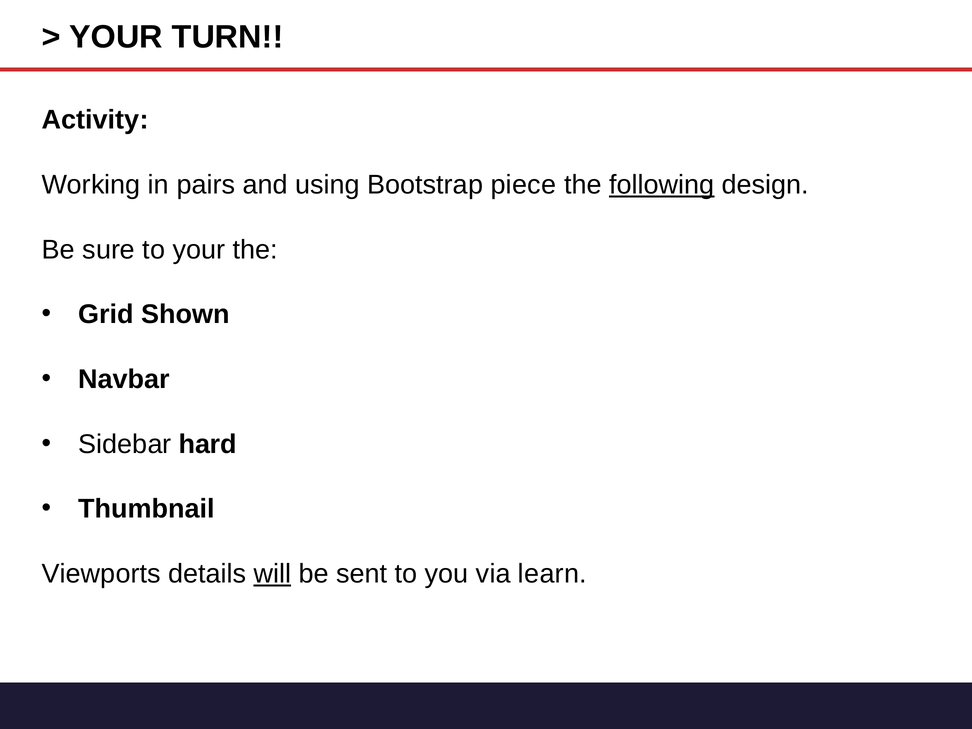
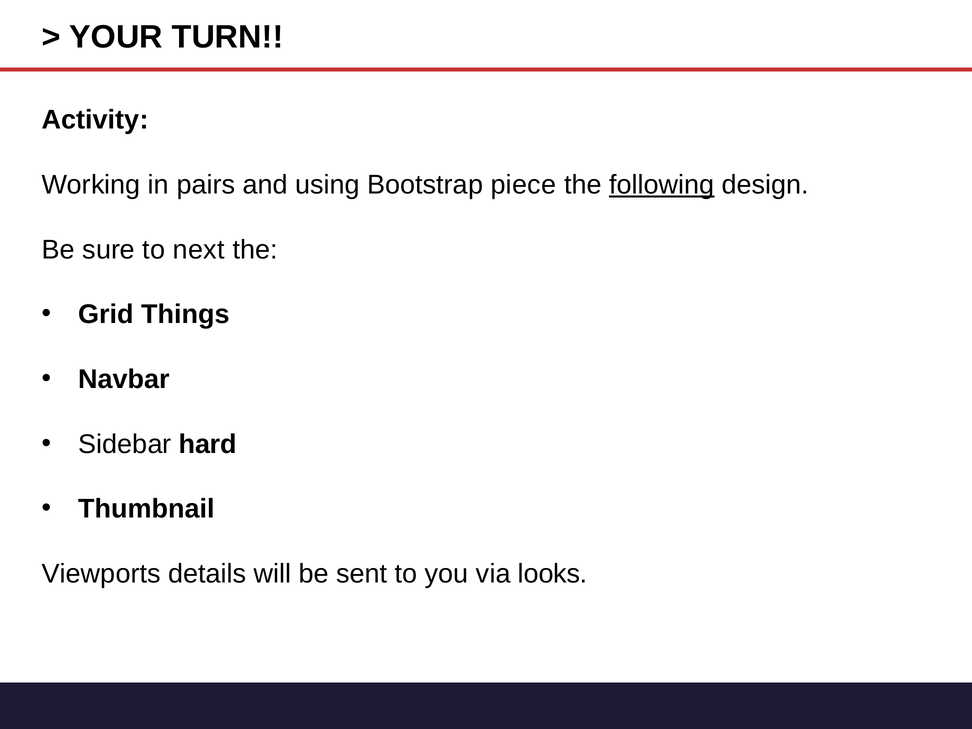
to your: your -> next
Shown: Shown -> Things
will underline: present -> none
learn: learn -> looks
